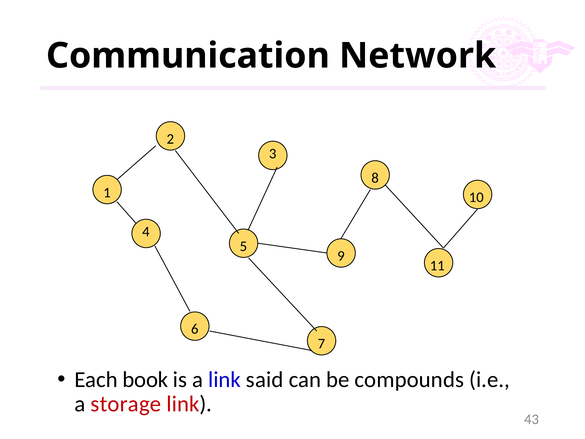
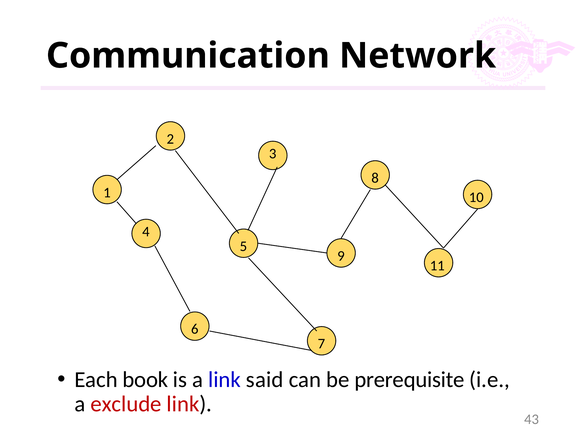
compounds: compounds -> prerequisite
storage: storage -> exclude
